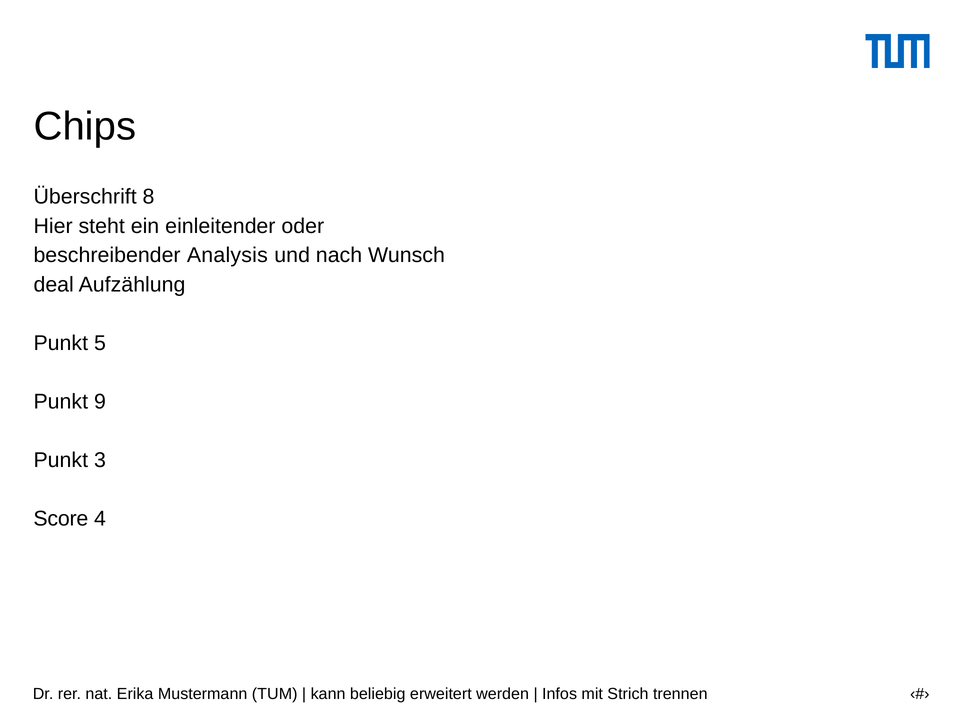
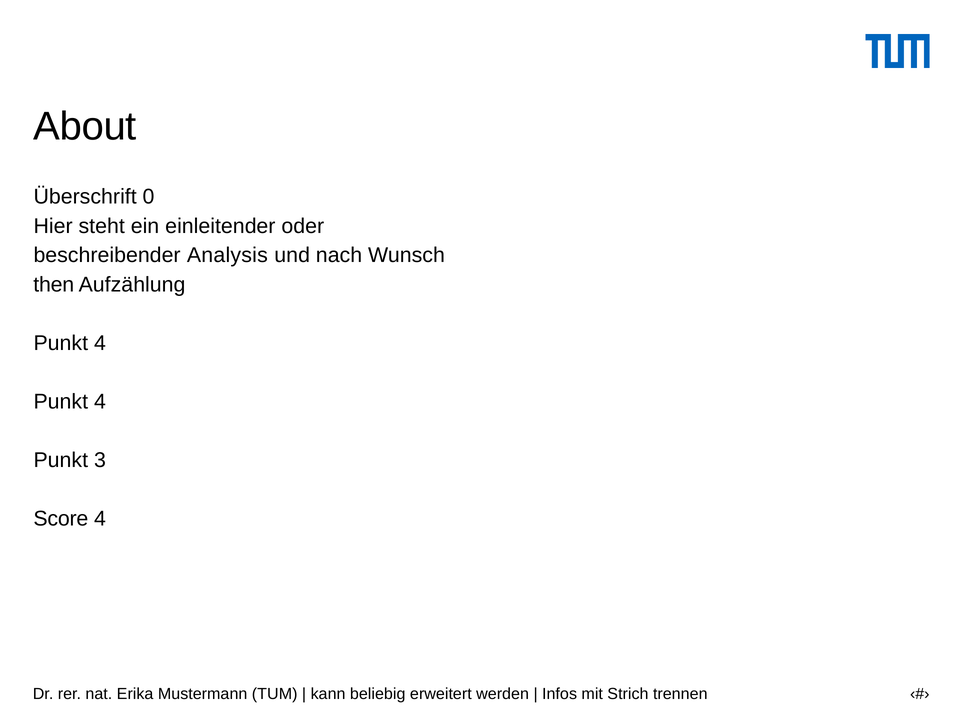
Chips: Chips -> About
8: 8 -> 0
deal: deal -> then
5 at (100, 343): 5 -> 4
9 at (100, 402): 9 -> 4
